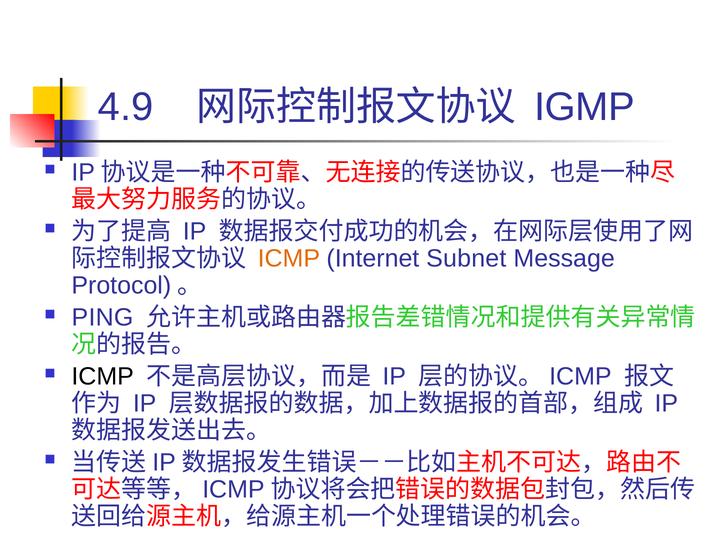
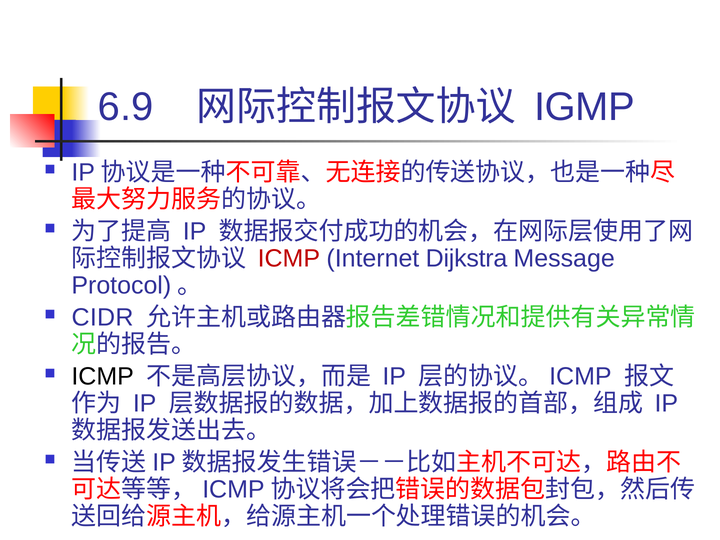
4.9: 4.9 -> 6.9
ICMP at (289, 259) colour: orange -> red
Subnet: Subnet -> Dijkstra
PING: PING -> CIDR
